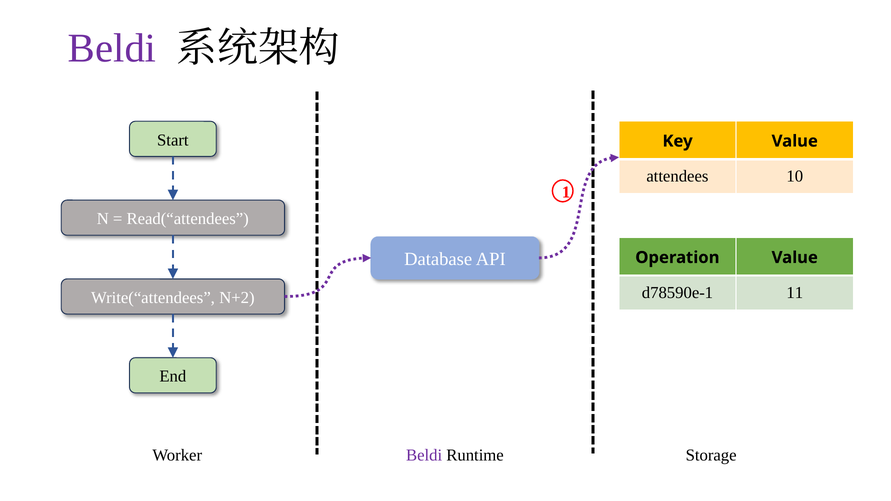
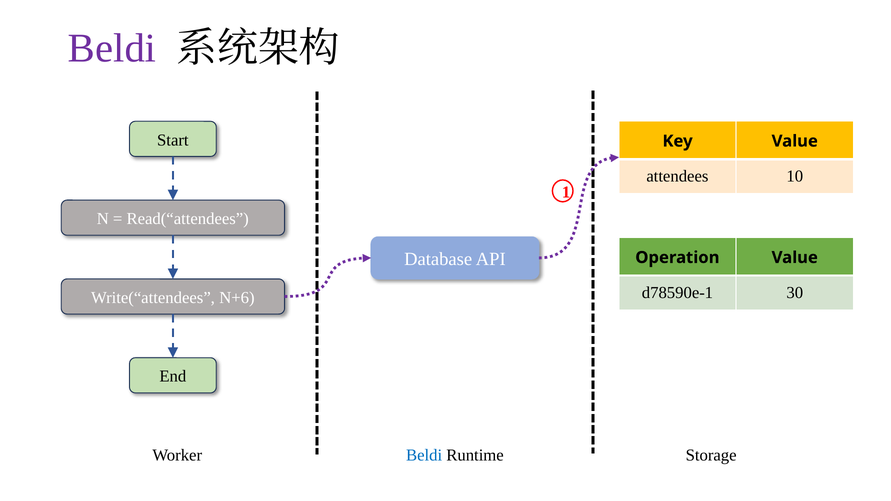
11: 11 -> 30
N+2: N+2 -> N+6
Beldi at (424, 456) colour: purple -> blue
